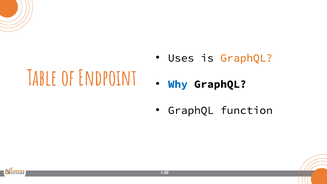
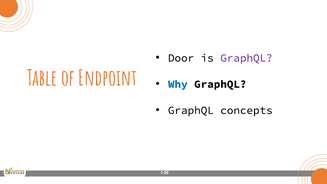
Uses: Uses -> Door
GraphQL at (246, 58) colour: orange -> purple
function: function -> concepts
